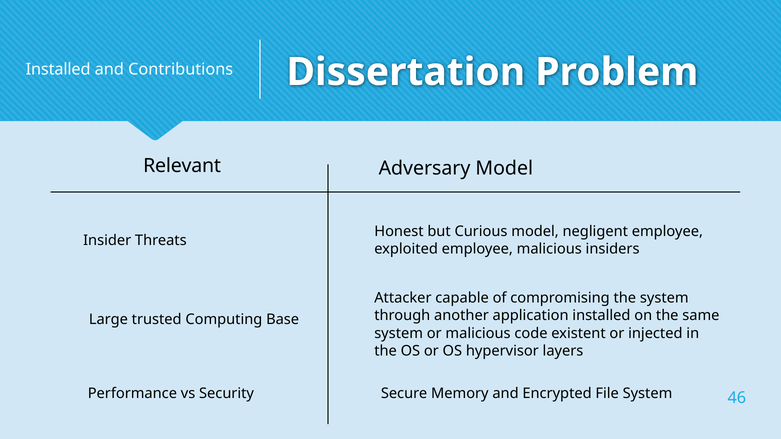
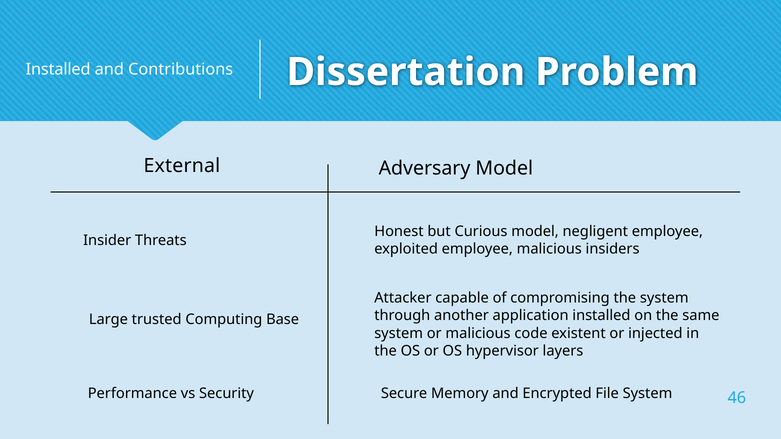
Relevant: Relevant -> External
